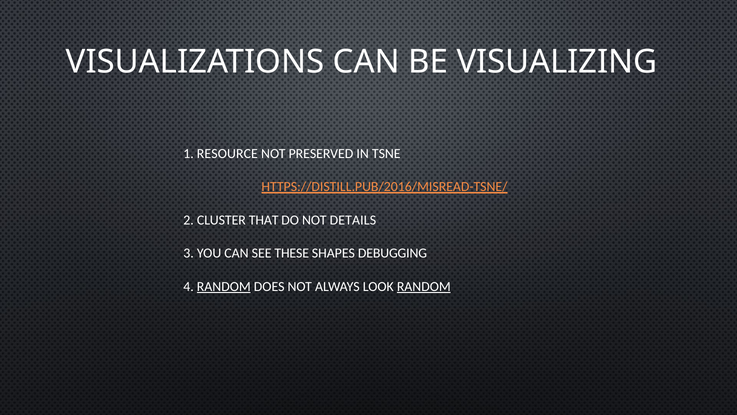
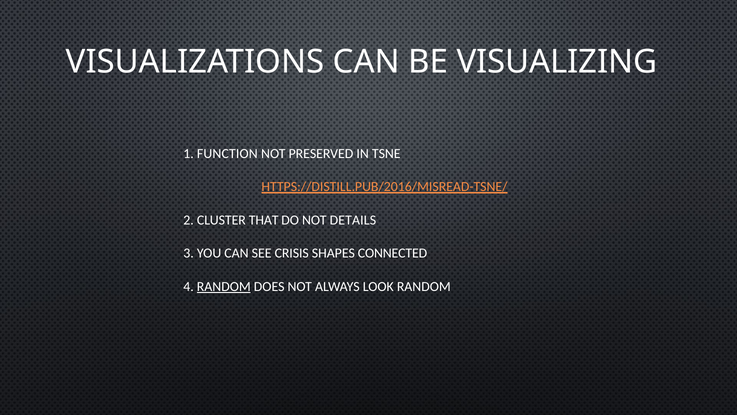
RESOURCE: RESOURCE -> FUNCTION
THESE: THESE -> CRISIS
DEBUGGING: DEBUGGING -> CONNECTED
RANDOM at (424, 286) underline: present -> none
